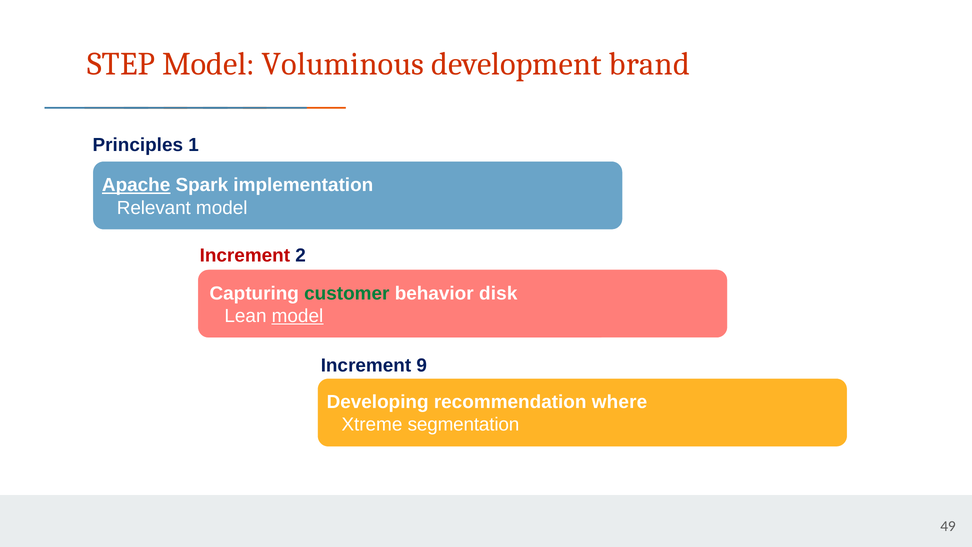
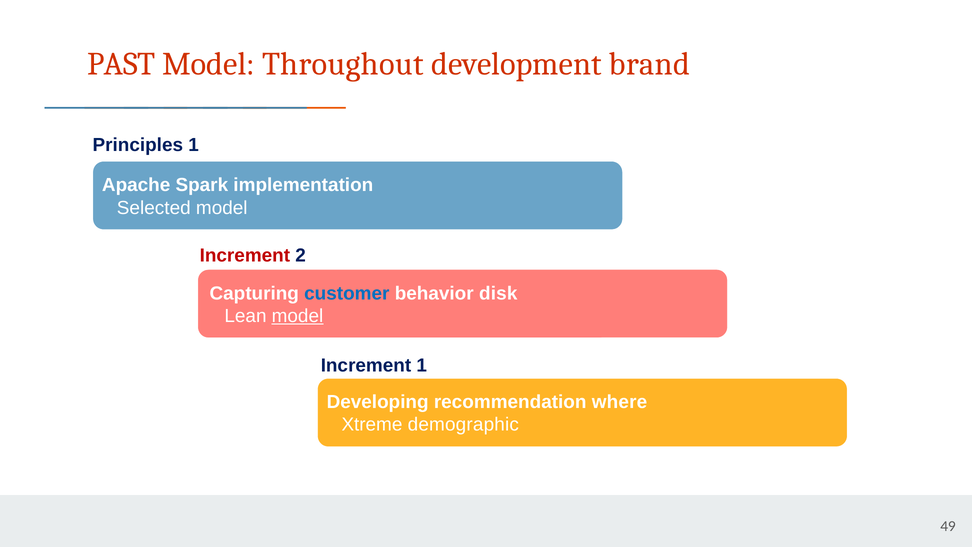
STEP: STEP -> PAST
Voluminous: Voluminous -> Throughout
Apache underline: present -> none
Relevant: Relevant -> Selected
customer colour: green -> blue
Increment 9: 9 -> 1
segmentation: segmentation -> demographic
